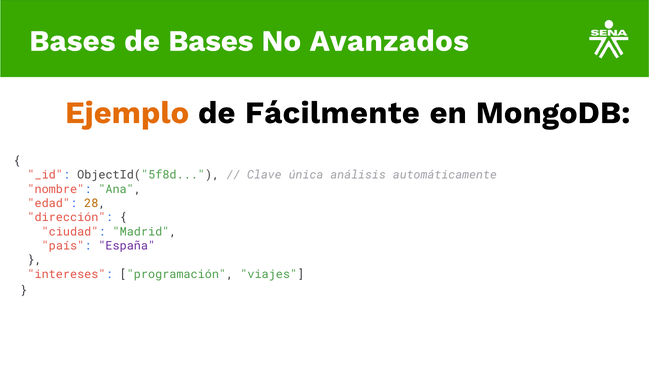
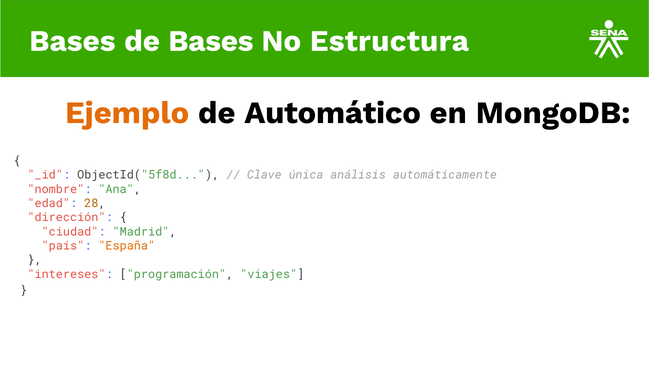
Avanzados: Avanzados -> Estructura
Fácilmente: Fácilmente -> Automático
España colour: purple -> orange
